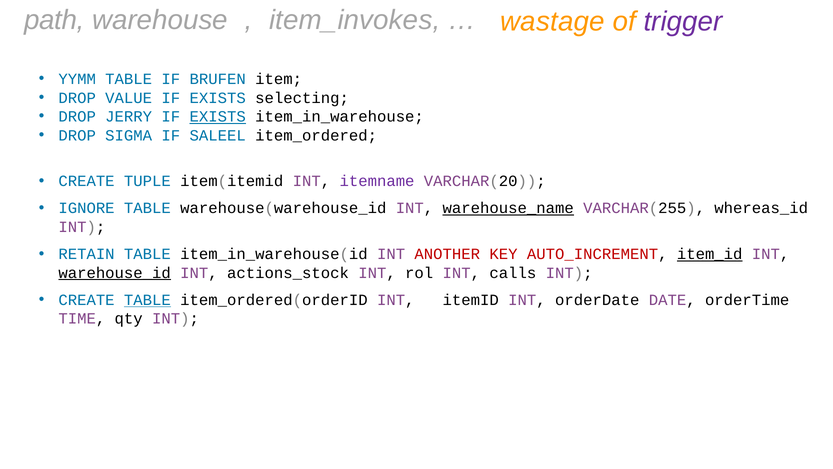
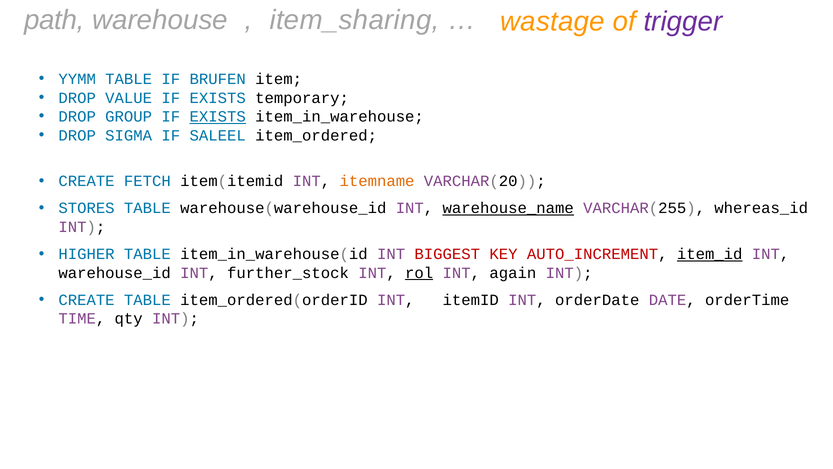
item_invokes: item_invokes -> item_sharing
selecting: selecting -> temporary
JERRY: JERRY -> GROUP
TUPLE: TUPLE -> FETCH
itemname colour: purple -> orange
IGNORE: IGNORE -> STORES
RETAIN: RETAIN -> HIGHER
ANOTHER: ANOTHER -> BIGGEST
warehouse_id underline: present -> none
actions_stock: actions_stock -> further_stock
rol underline: none -> present
calls: calls -> again
TABLE at (147, 300) underline: present -> none
